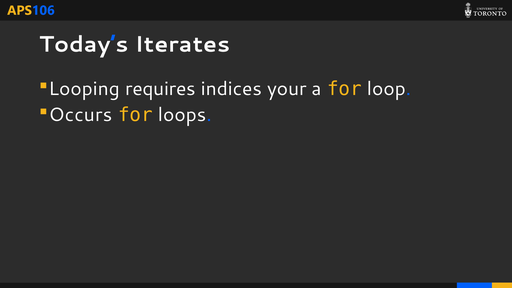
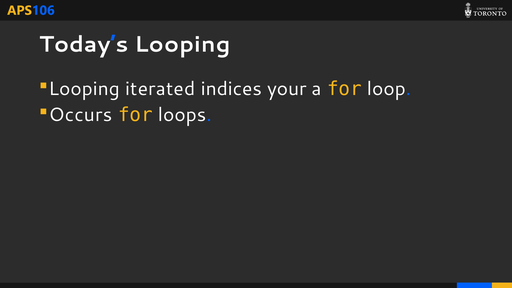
Today’s Iterates: Iterates -> Looping
requires: requires -> iterated
